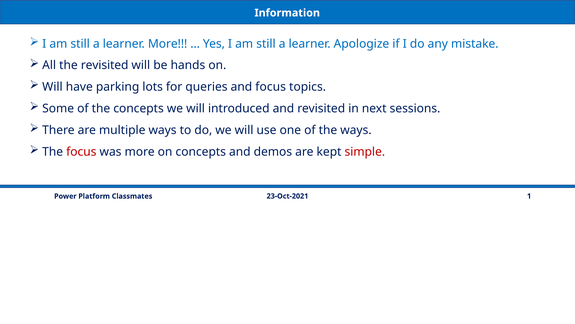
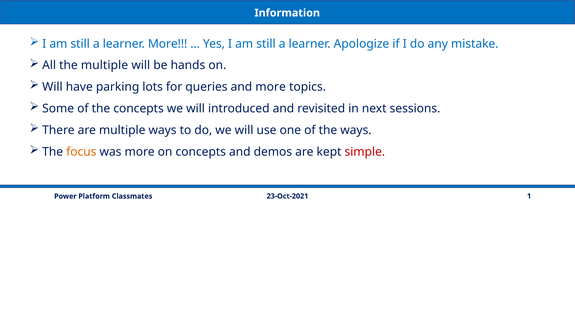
the revisited: revisited -> multiple
and focus: focus -> more
focus at (81, 151) colour: red -> orange
